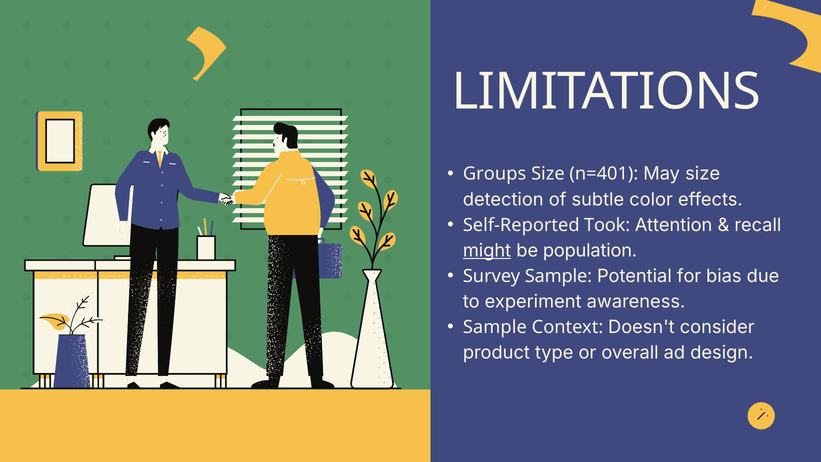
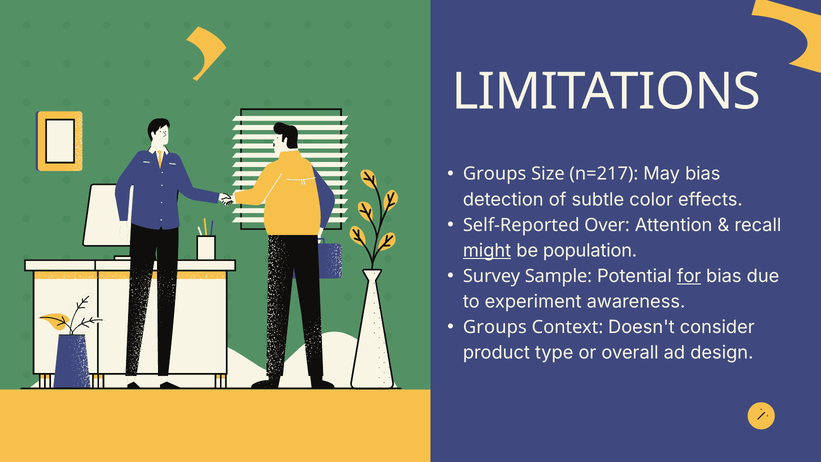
n=401: n=401 -> n=217
May size: size -> bias
Took: Took -> Over
for underline: none -> present
Sample at (495, 327): Sample -> Groups
